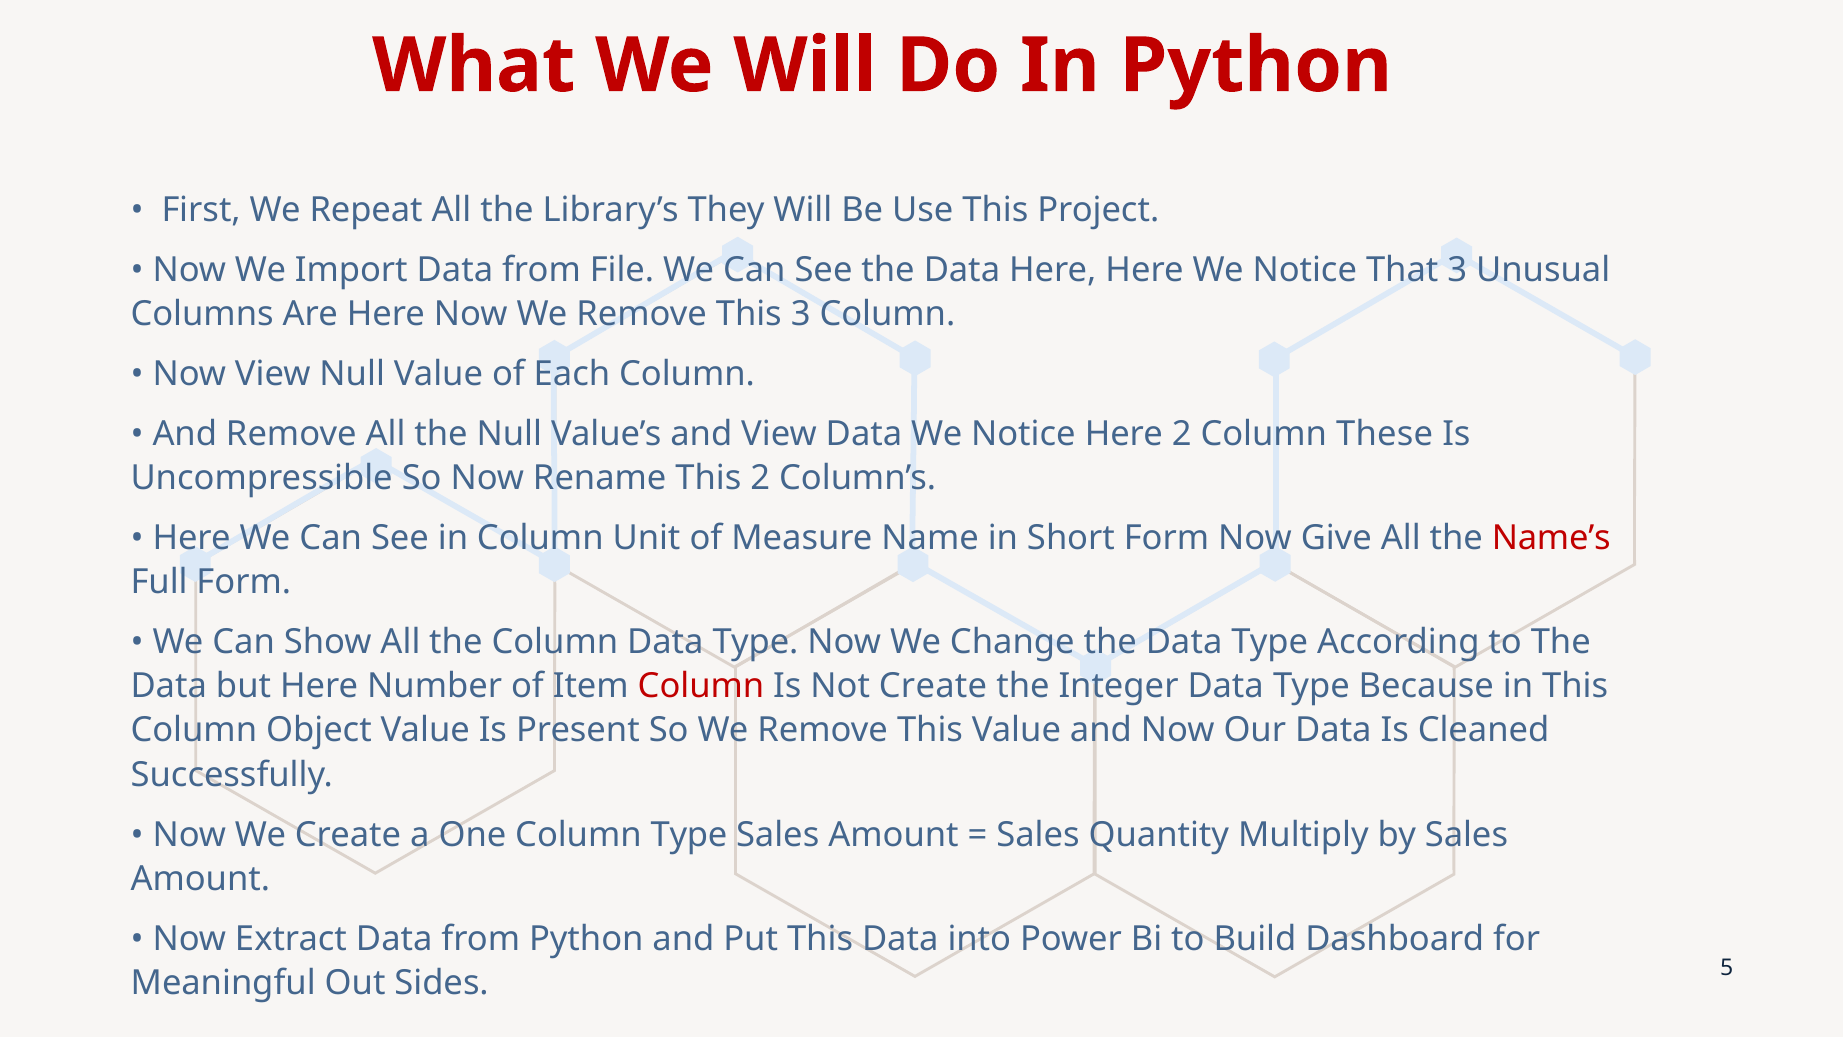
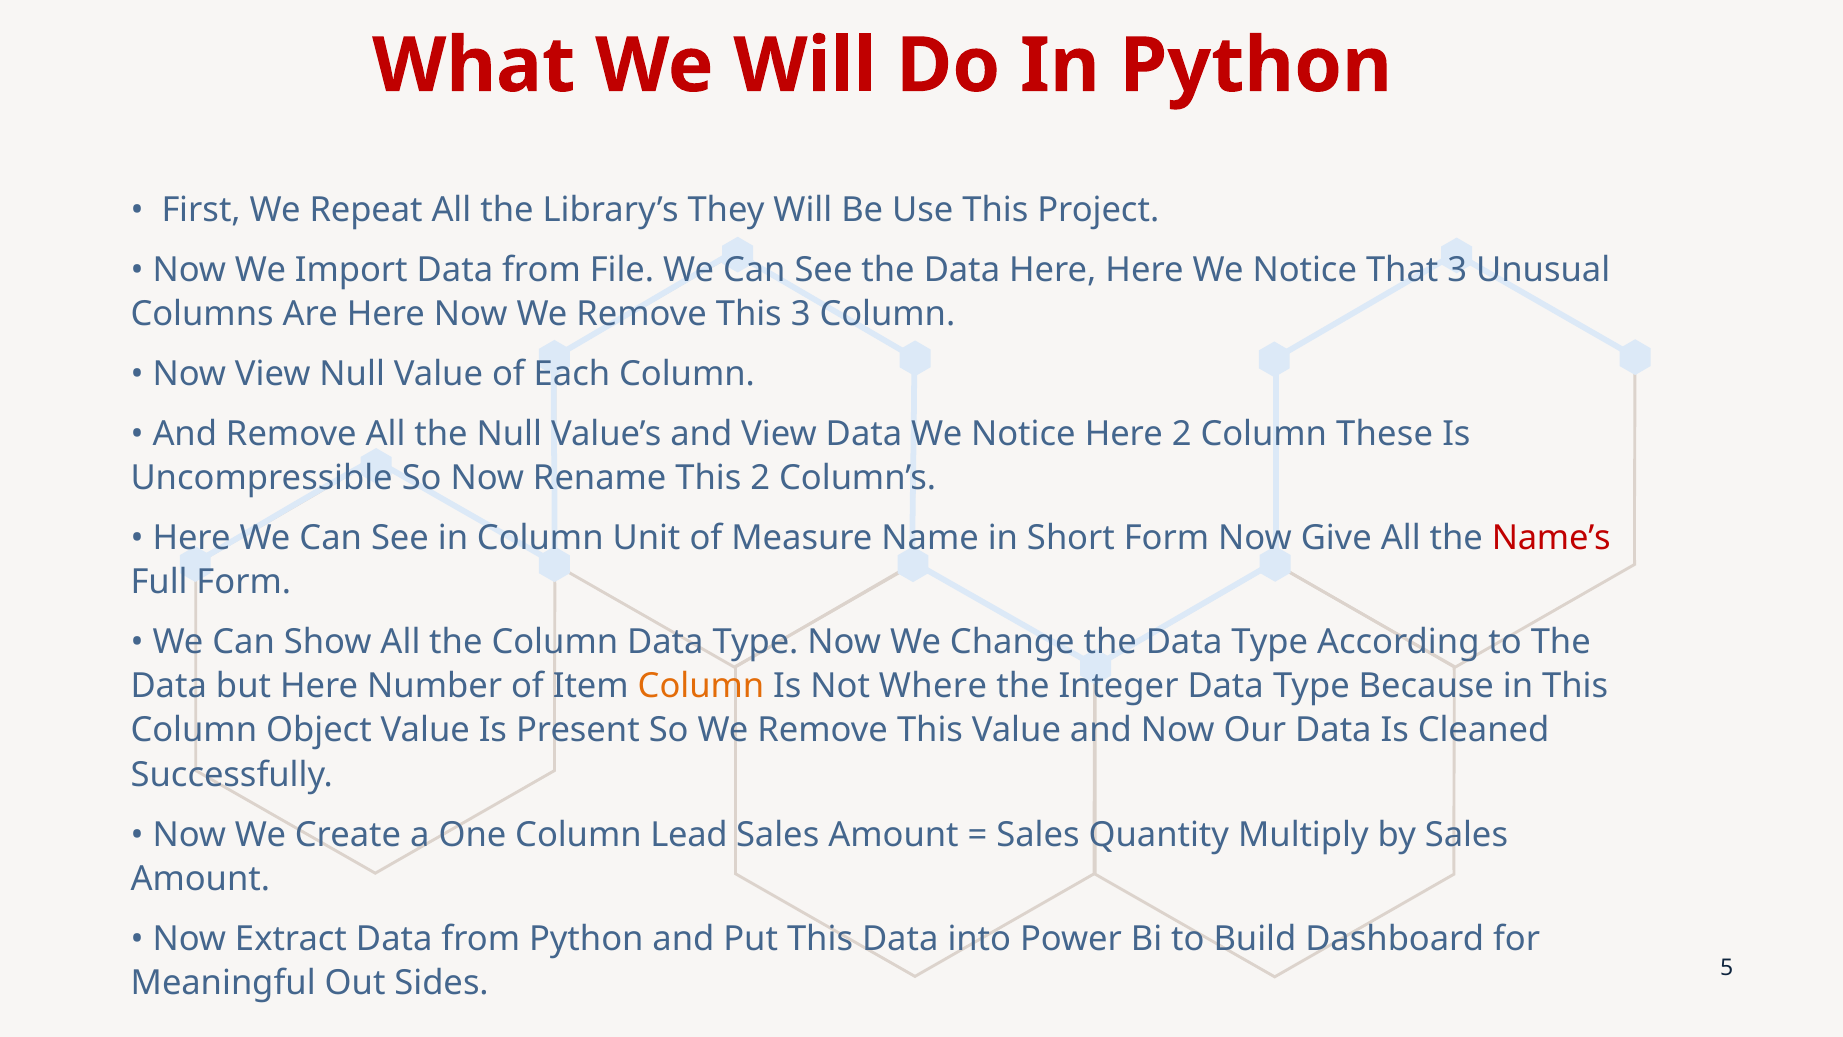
Column at (701, 686) colour: red -> orange
Not Create: Create -> Where
Column Type: Type -> Lead
